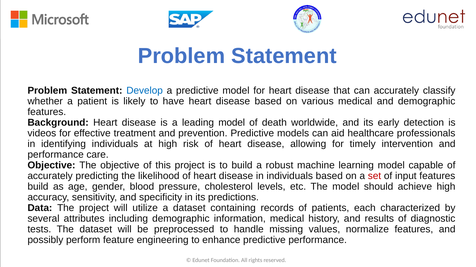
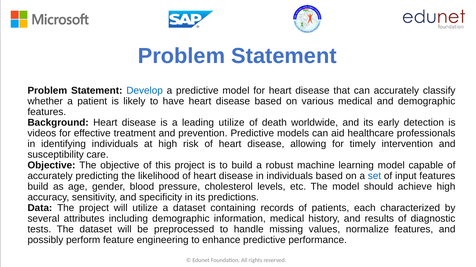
leading model: model -> utilize
performance at (56, 155): performance -> susceptibility
set colour: red -> blue
